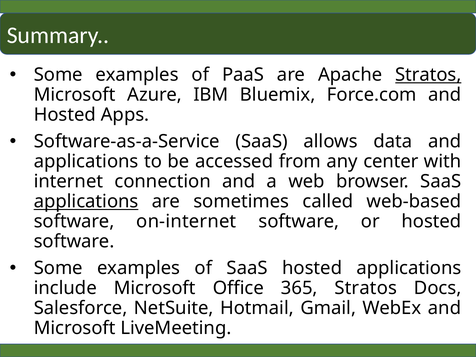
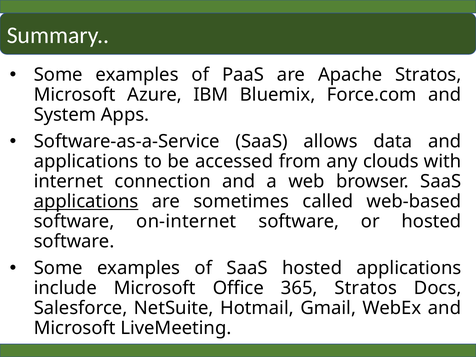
Stratos at (428, 75) underline: present -> none
Hosted at (65, 115): Hosted -> System
center: center -> clouds
